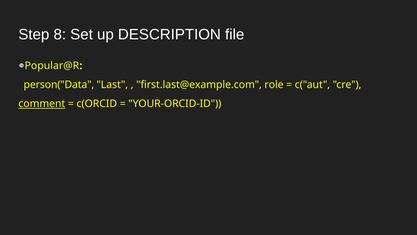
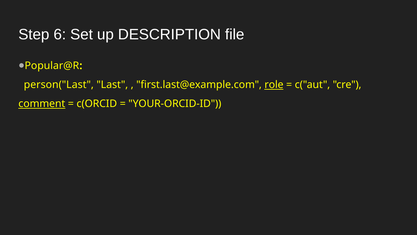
8: 8 -> 6
person("Data: person("Data -> person("Last
role underline: none -> present
